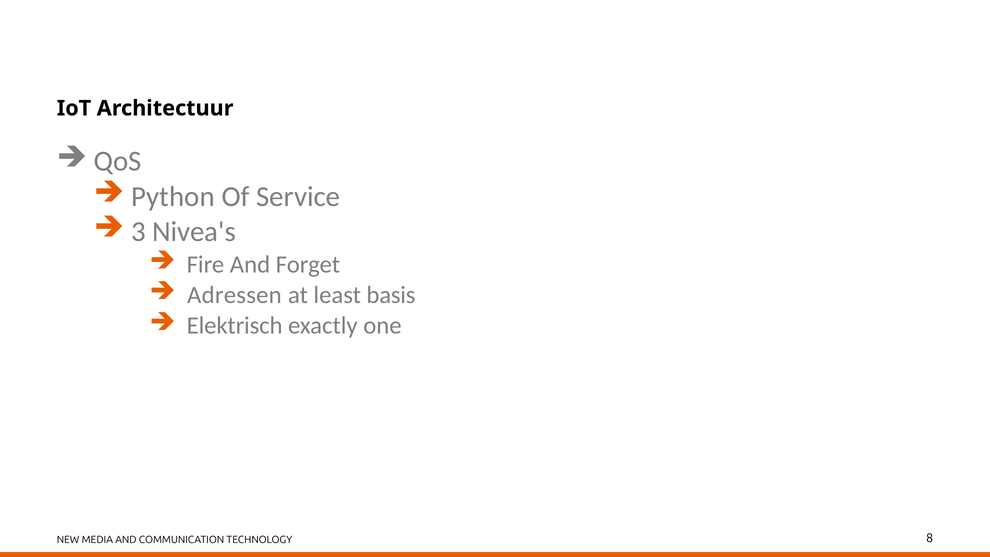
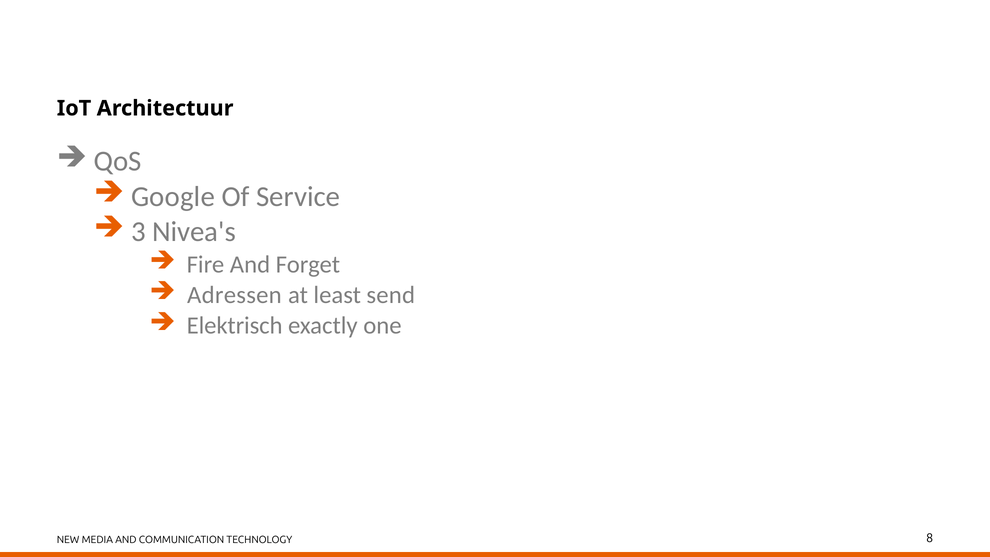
Python: Python -> Google
basis: basis -> send
